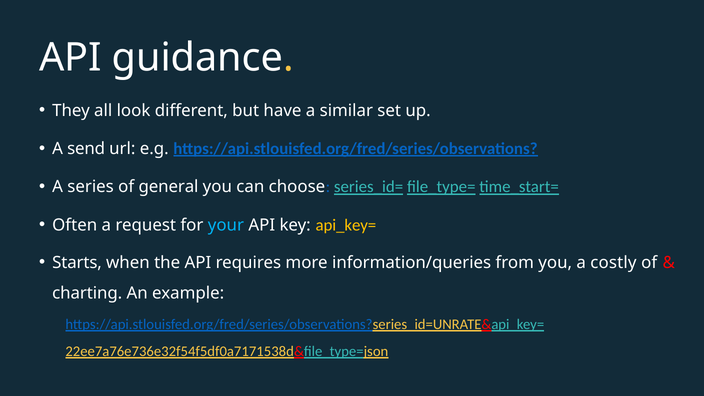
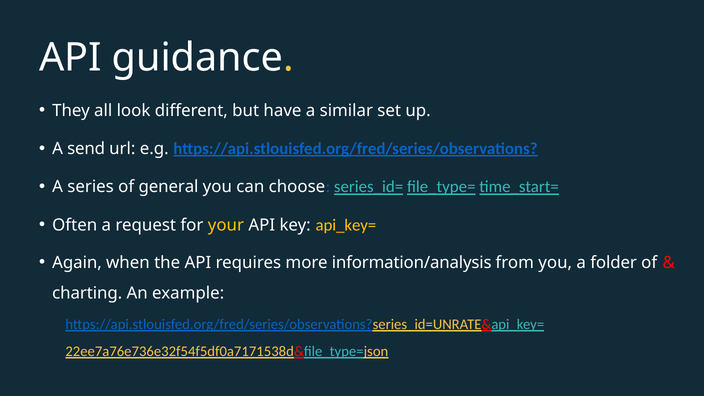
your colour: light blue -> yellow
Starts: Starts -> Again
information/queries: information/queries -> information/analysis
costly: costly -> folder
